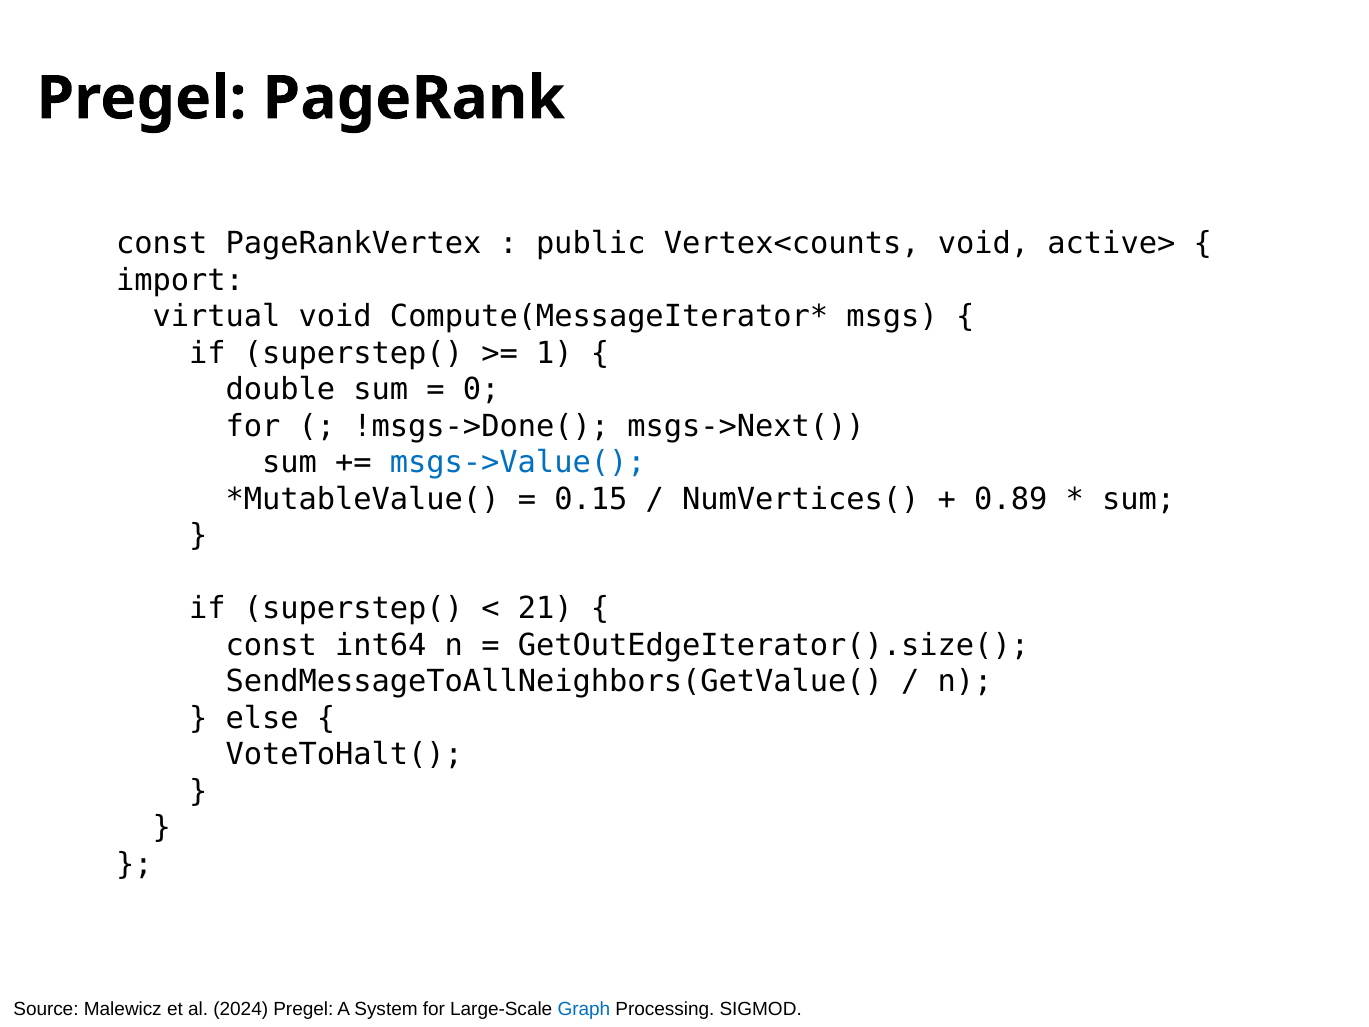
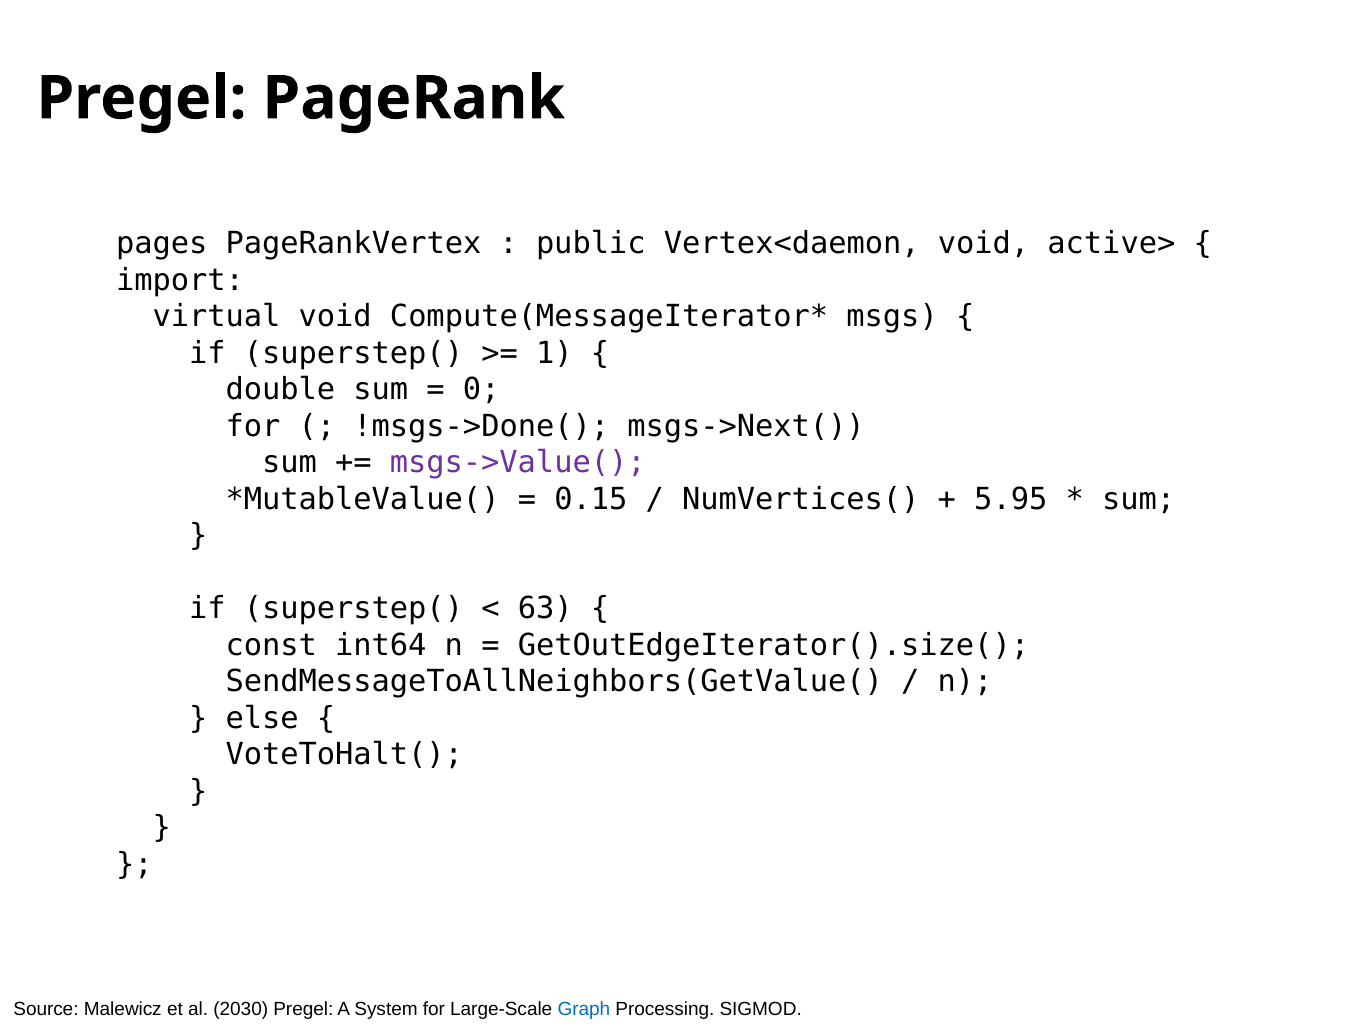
const at (162, 244): const -> pages
Vertex<counts: Vertex<counts -> Vertex<daemon
msgs->Value( colour: blue -> purple
0.89: 0.89 -> 5.95
21: 21 -> 63
2024: 2024 -> 2030
